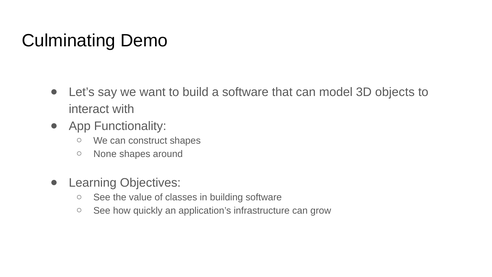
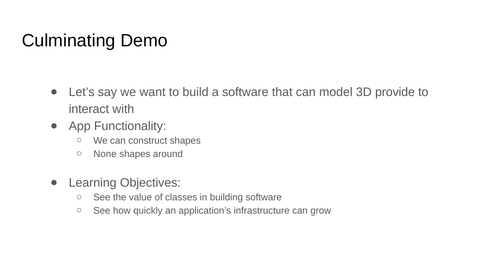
objects: objects -> provide
